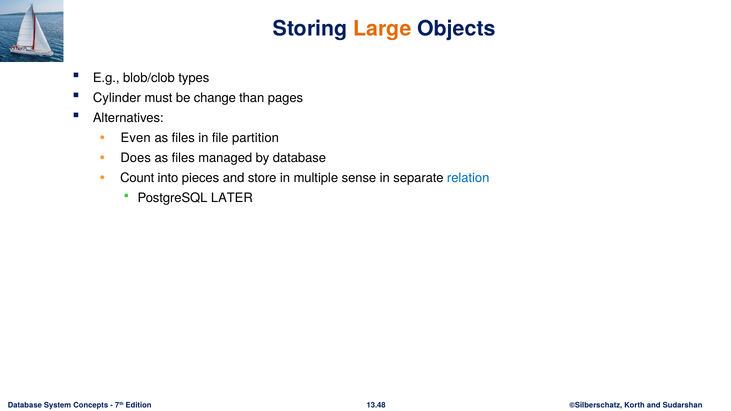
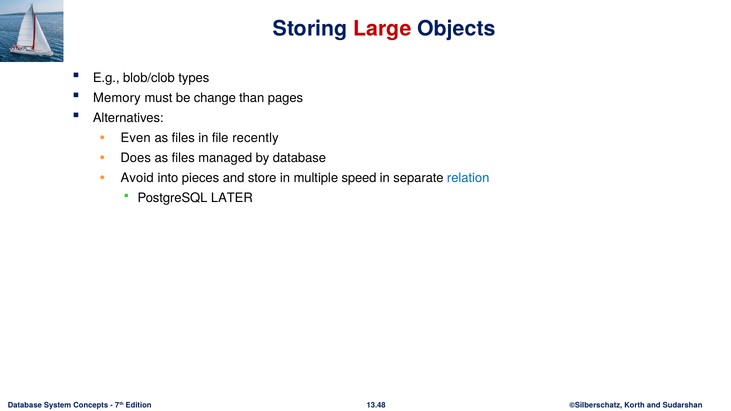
Large colour: orange -> red
Cylinder: Cylinder -> Memory
partition: partition -> recently
Count: Count -> Avoid
sense: sense -> speed
